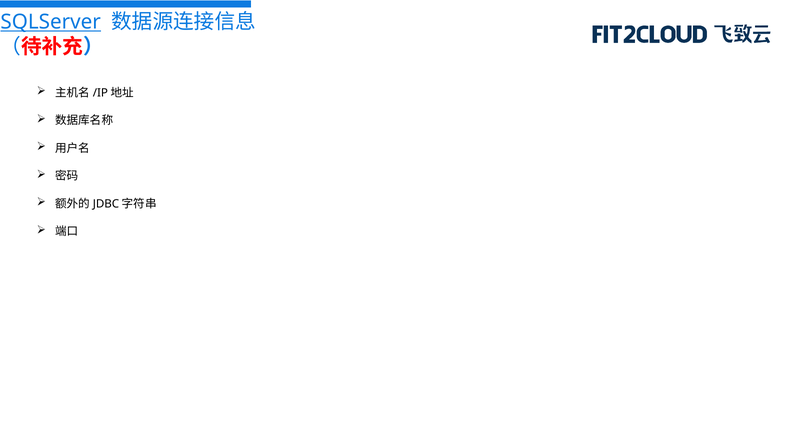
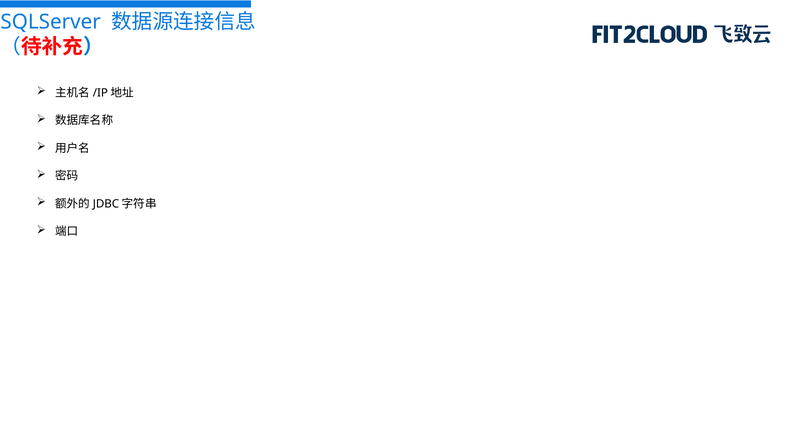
SQLServer underline: present -> none
